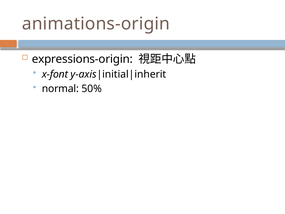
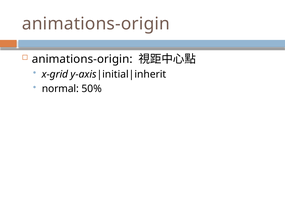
expressions-origin at (82, 59): expressions-origin -> animations-origin
x-font: x-font -> x-grid
